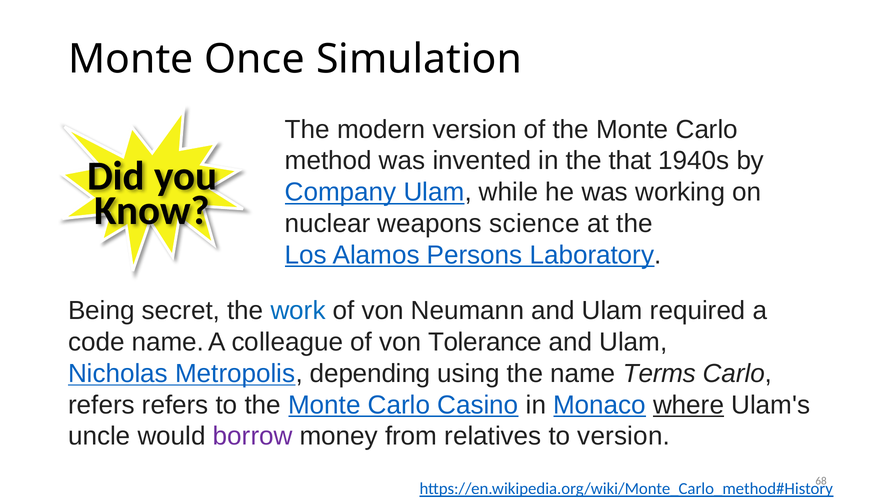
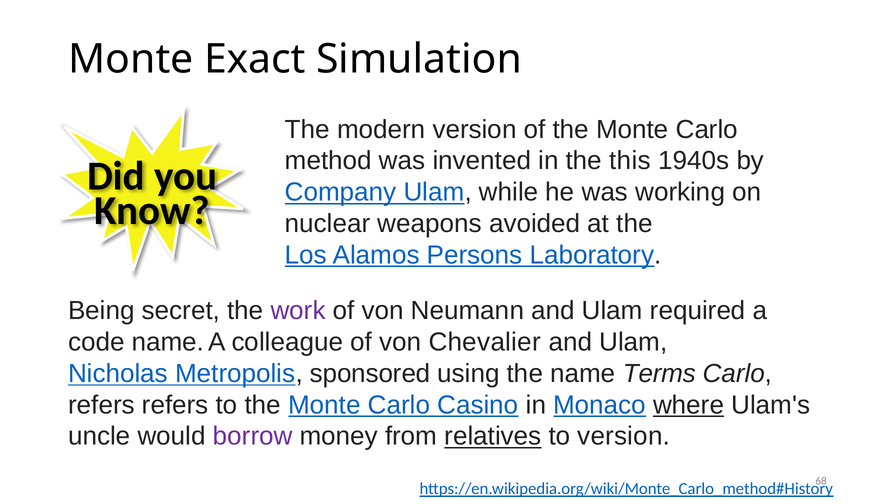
Once: Once -> Exact
that: that -> this
science: science -> avoided
work colour: blue -> purple
Tolerance: Tolerance -> Chevalier
depending: depending -> sponsored
relatives underline: none -> present
